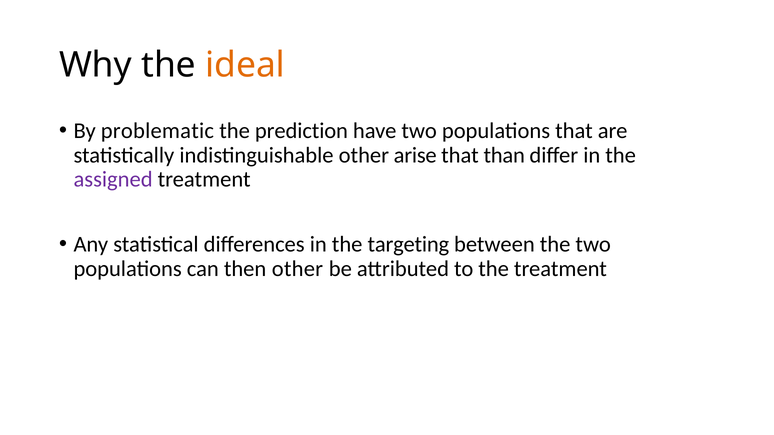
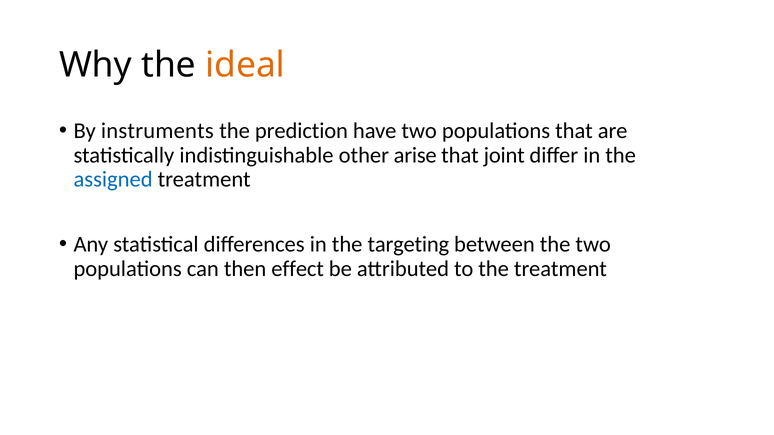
problematic: problematic -> instruments
than: than -> joint
assigned colour: purple -> blue
then other: other -> effect
